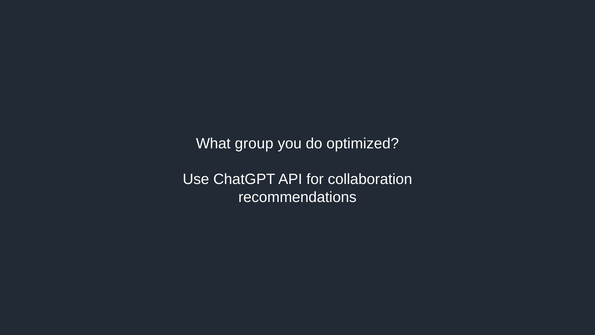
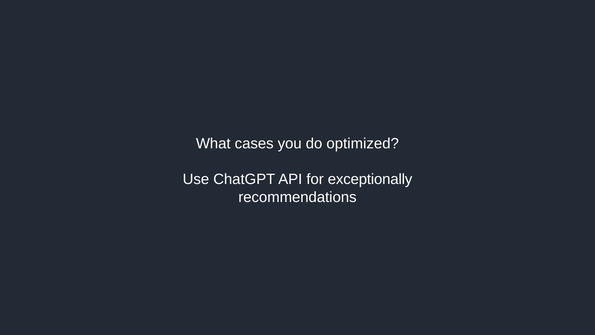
group: group -> cases
collaboration: collaboration -> exceptionally
